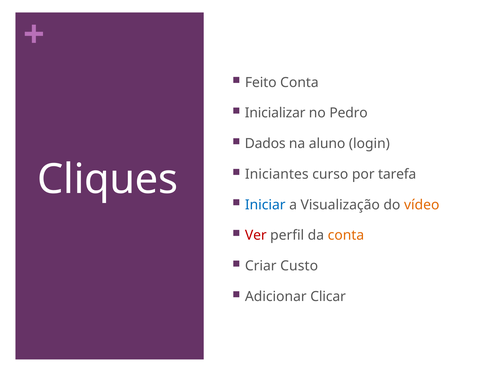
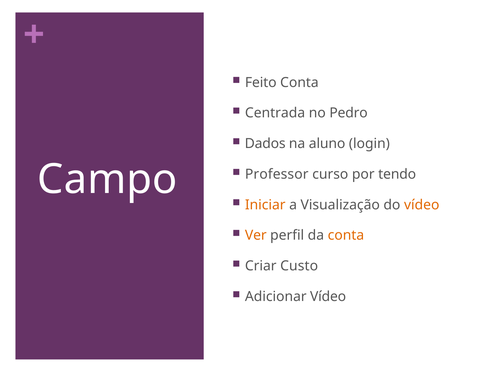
Inicializar: Inicializar -> Centrada
Cliques: Cliques -> Campo
Iniciantes: Iniciantes -> Professor
tarefa: tarefa -> tendo
Iniciar colour: blue -> orange
Ver colour: red -> orange
Adicionar Clicar: Clicar -> Vídeo
